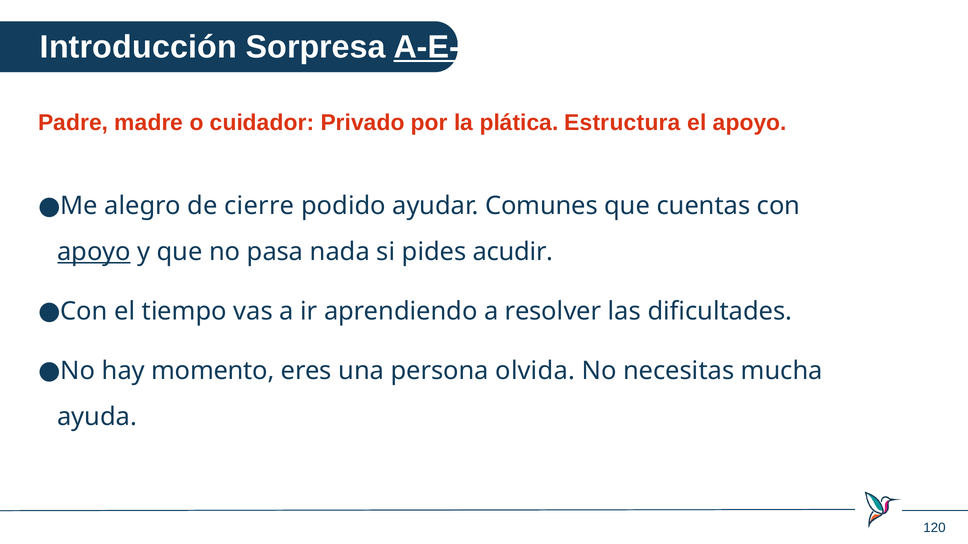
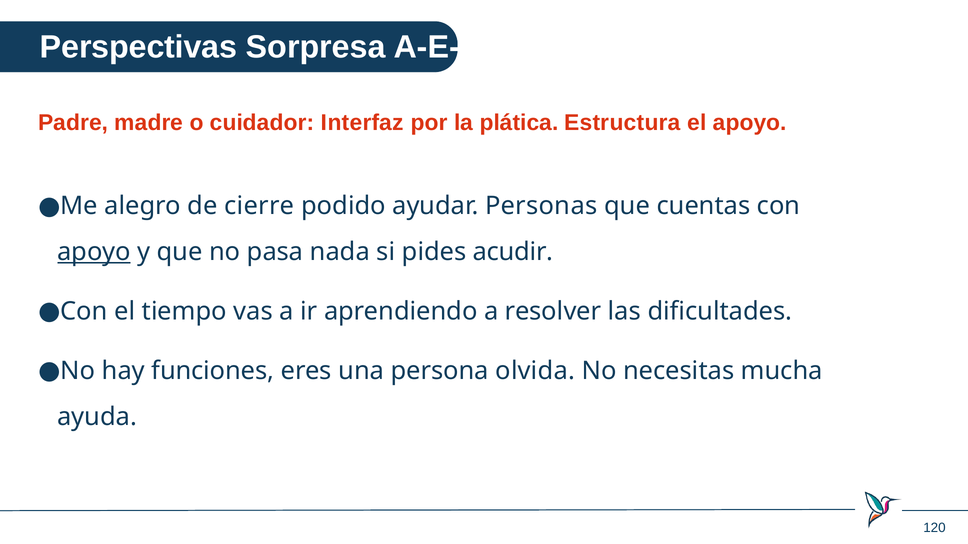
Introducción: Introducción -> Perspectivas
A-E-C-P underline: present -> none
Privado: Privado -> Interfaz
Comunes: Comunes -> Personas
momento: momento -> funciones
